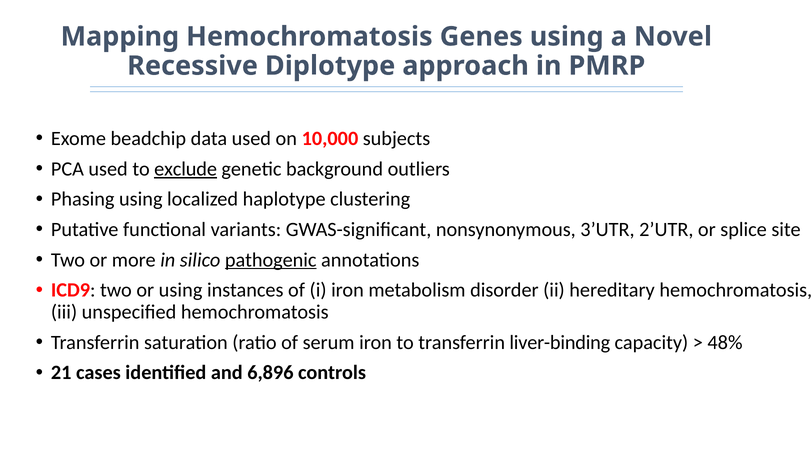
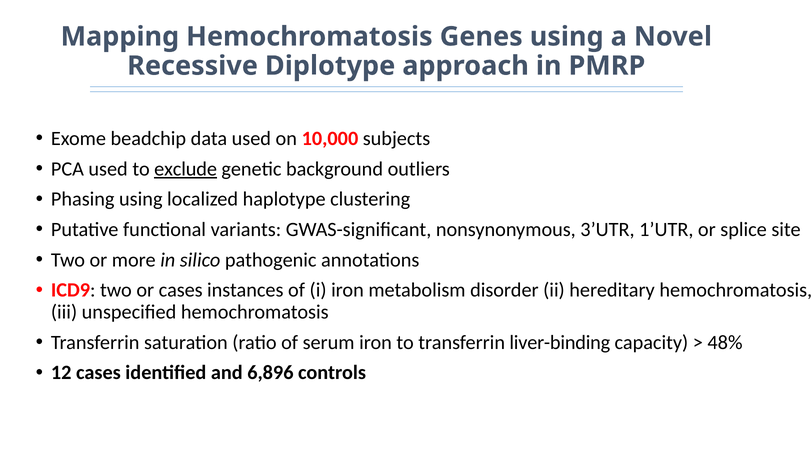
2’UTR: 2’UTR -> 1’UTR
pathogenic underline: present -> none
or using: using -> cases
21: 21 -> 12
